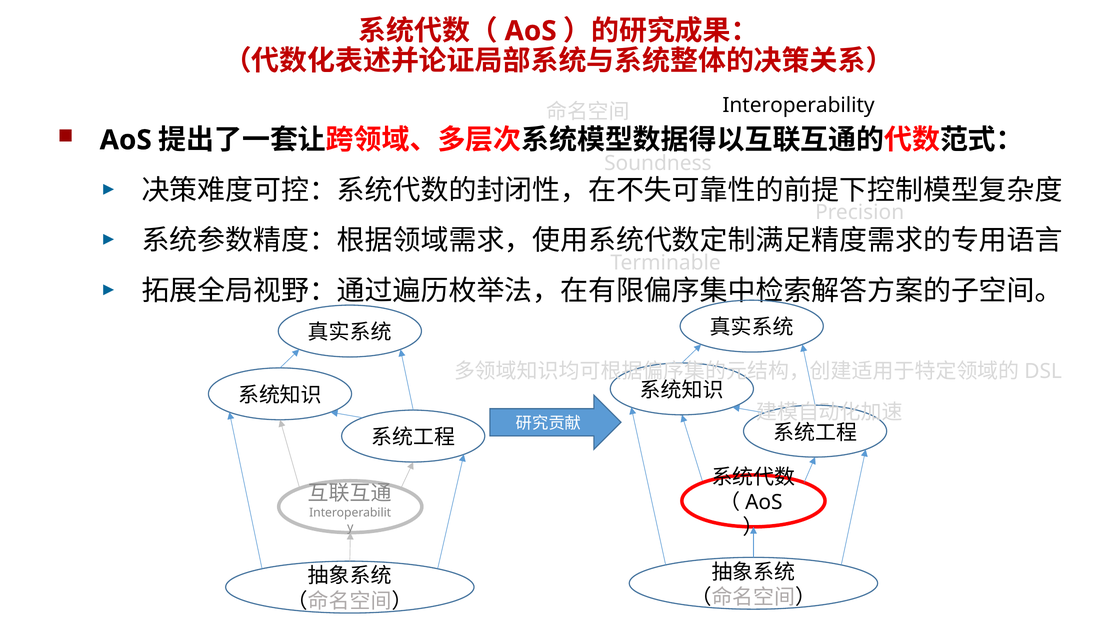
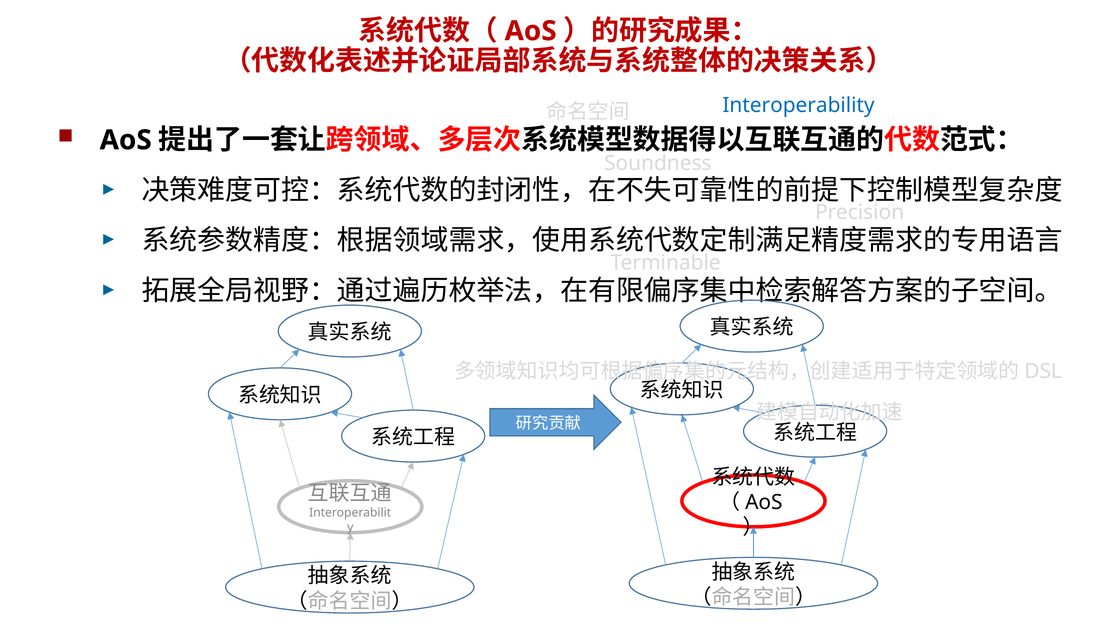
Interoperability colour: black -> blue
